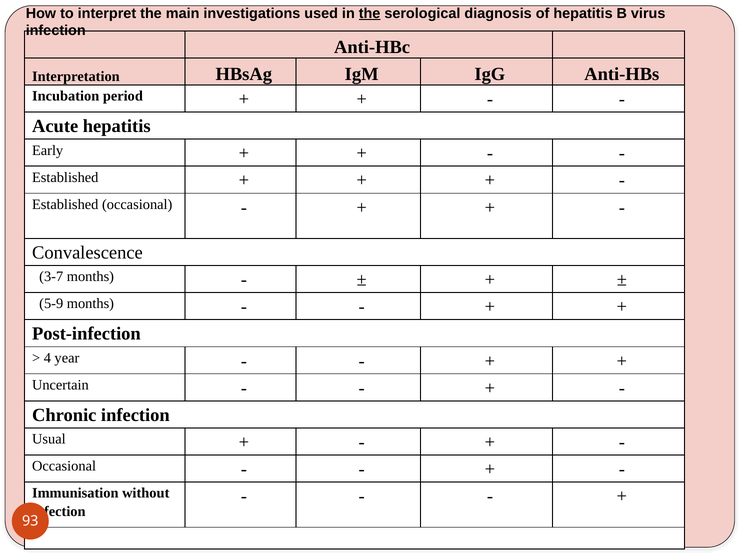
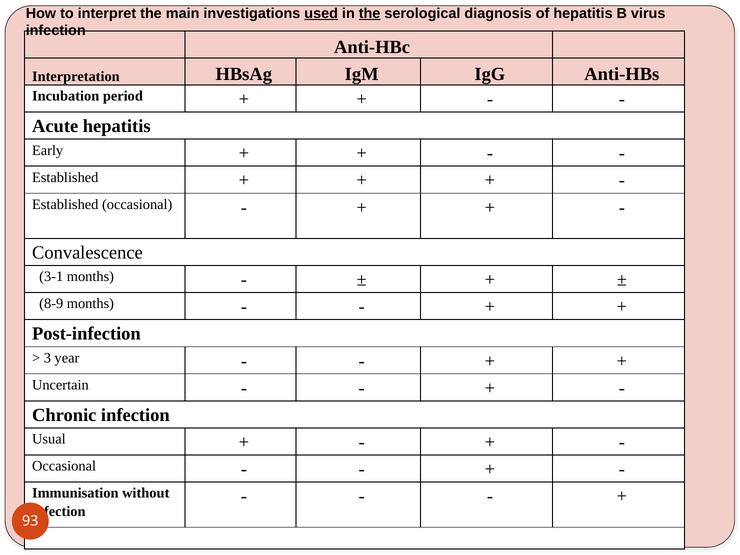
used underline: none -> present
3-7: 3-7 -> 3-1
5-9: 5-9 -> 8-9
4: 4 -> 3
